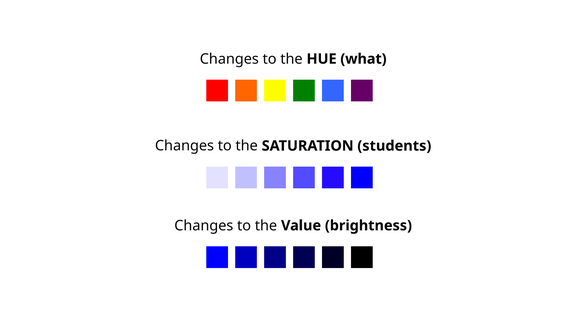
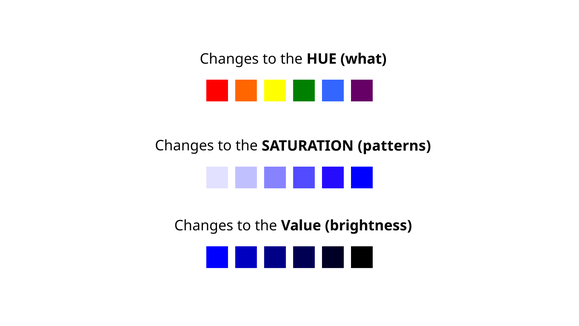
students: students -> patterns
